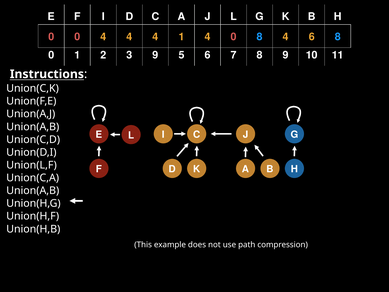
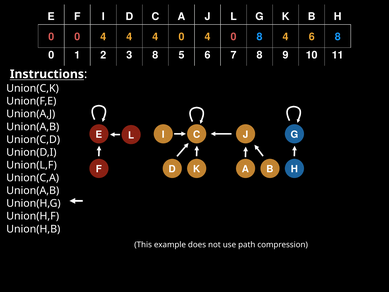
4 4 1: 1 -> 0
3 9: 9 -> 8
